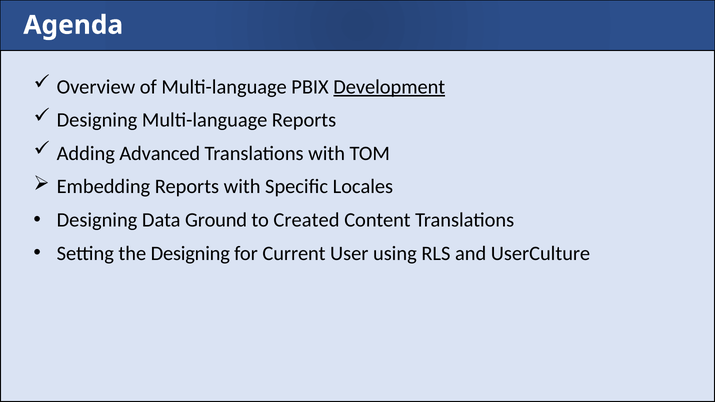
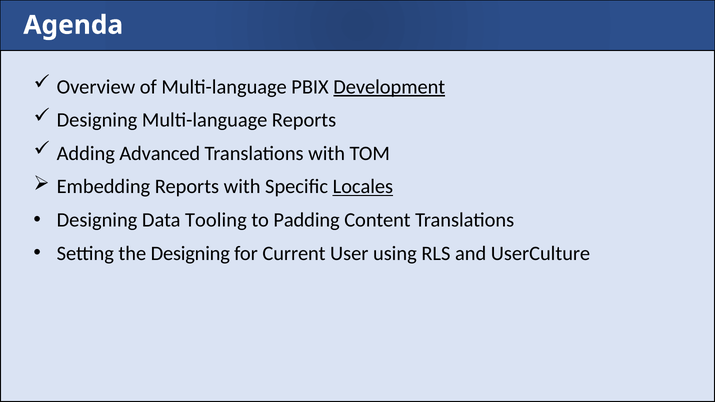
Locales underline: none -> present
Ground: Ground -> Tooling
Created: Created -> Padding
